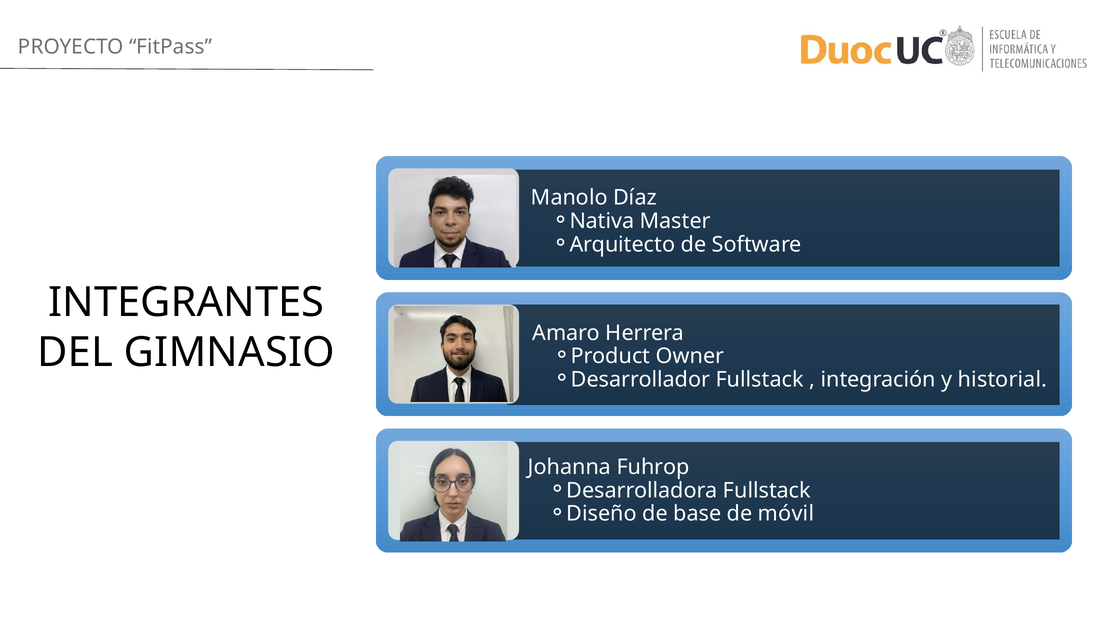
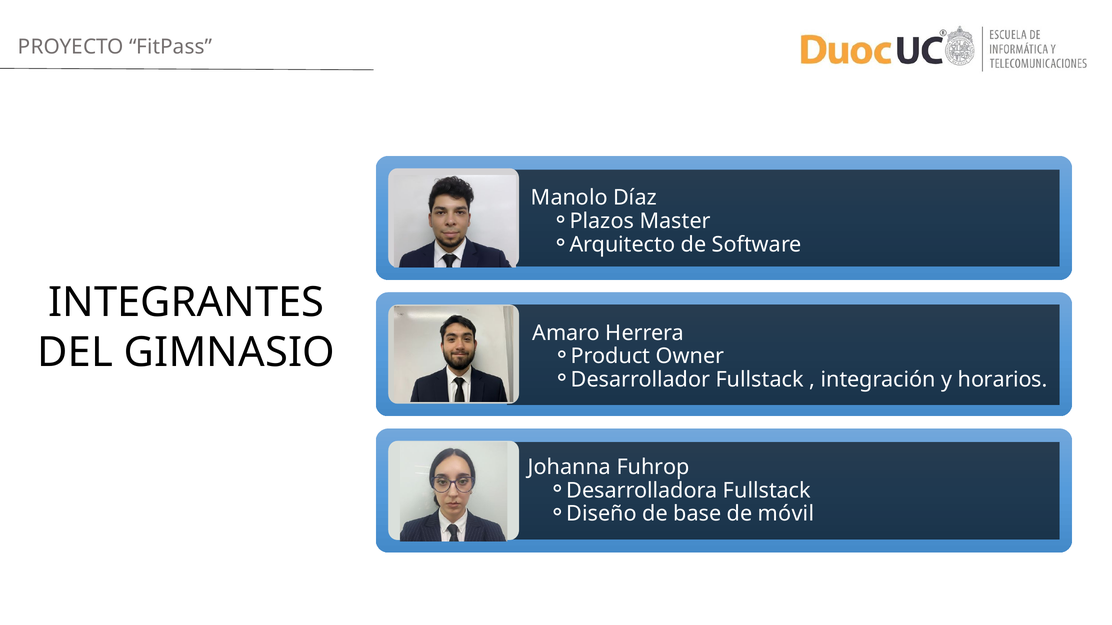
Nativa: Nativa -> Plazos
historial: historial -> horarios
